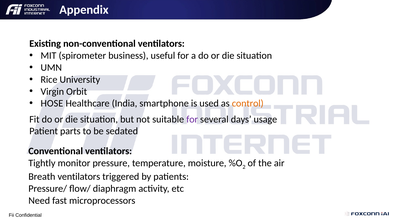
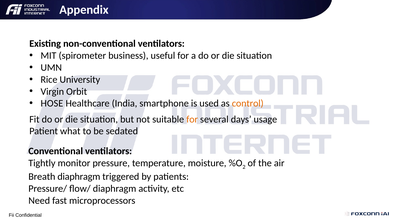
for at (192, 119) colour: purple -> orange
parts: parts -> what
Breath ventilators: ventilators -> diaphragm
